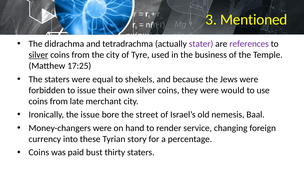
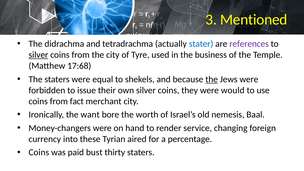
stater colour: purple -> blue
17:25: 17:25 -> 17:68
the at (212, 79) underline: none -> present
late: late -> fact
the issue: issue -> want
street: street -> worth
story: story -> aired
